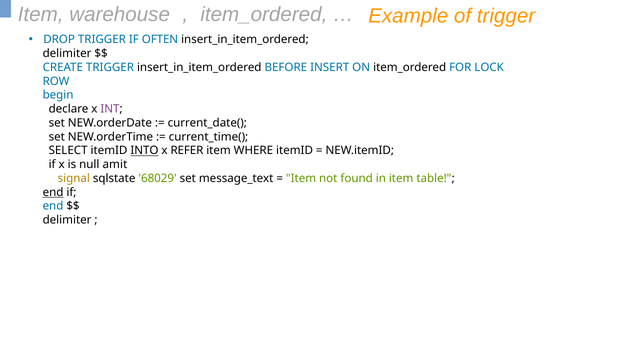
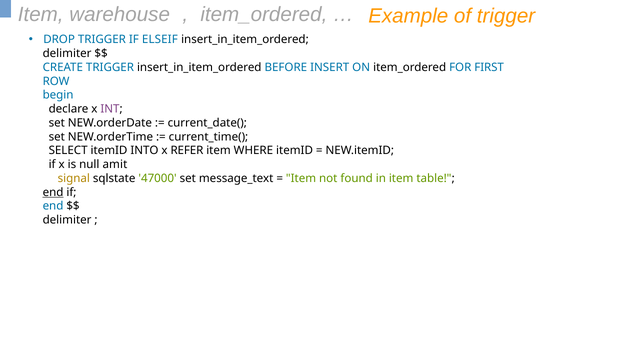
OFTEN: OFTEN -> ELSEIF
LOCK: LOCK -> FIRST
INTO underline: present -> none
68029: 68029 -> 47000
